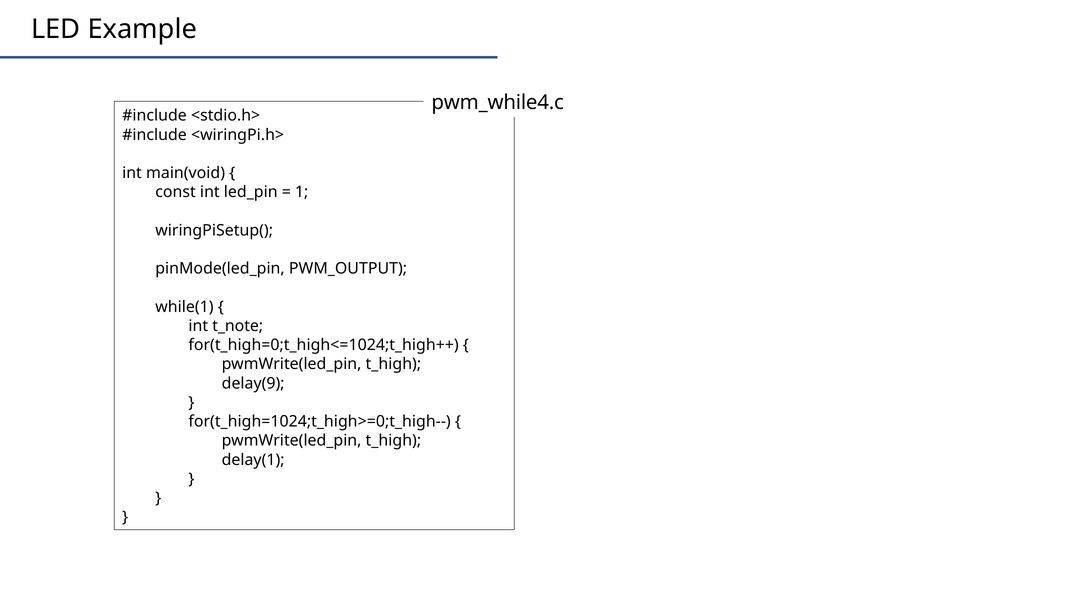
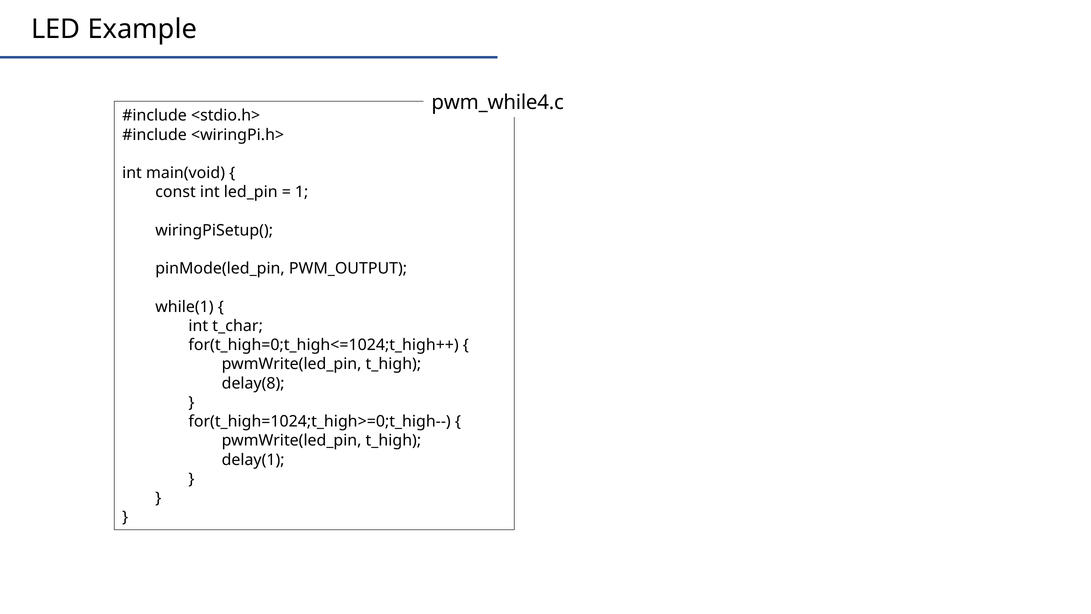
t_note: t_note -> t_char
delay(9: delay(9 -> delay(8
